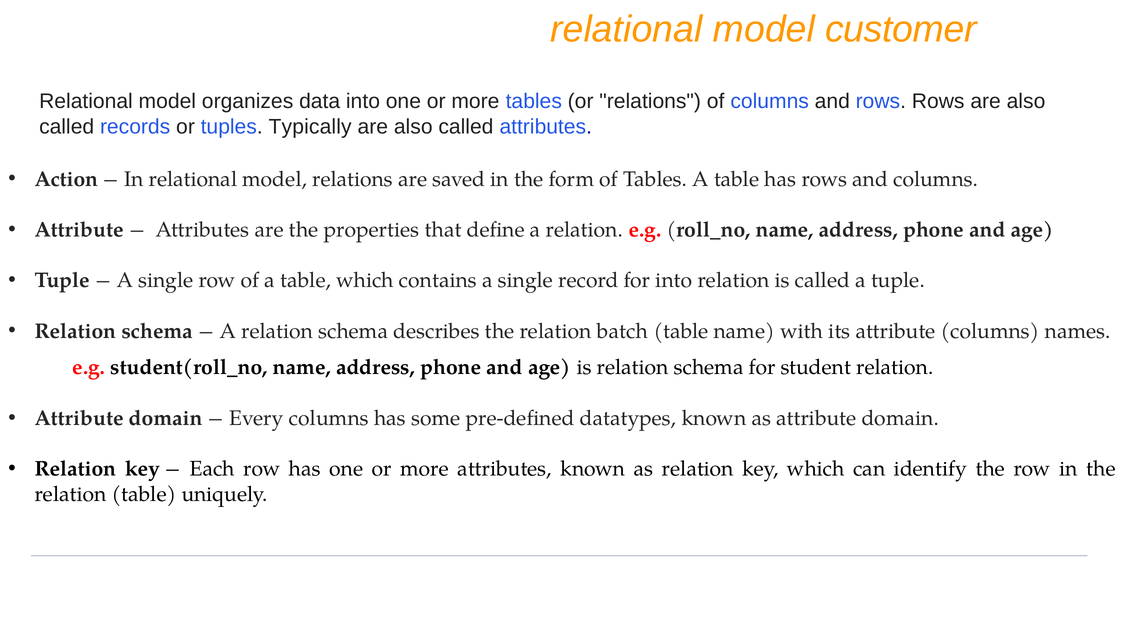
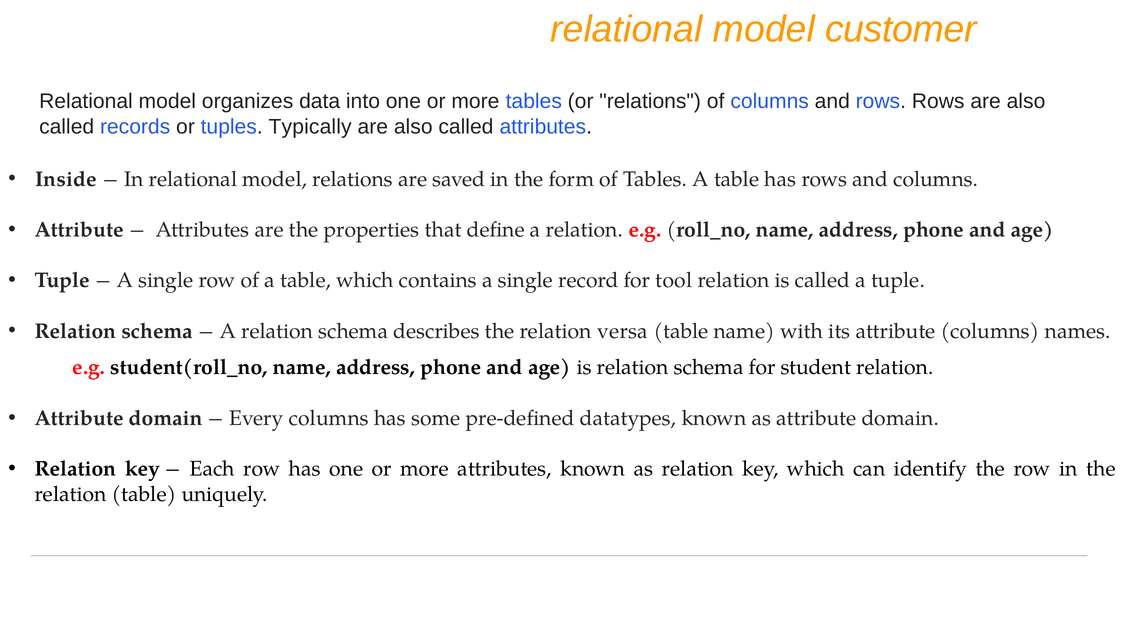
Action: Action -> Inside
for into: into -> tool
batch: batch -> versa
